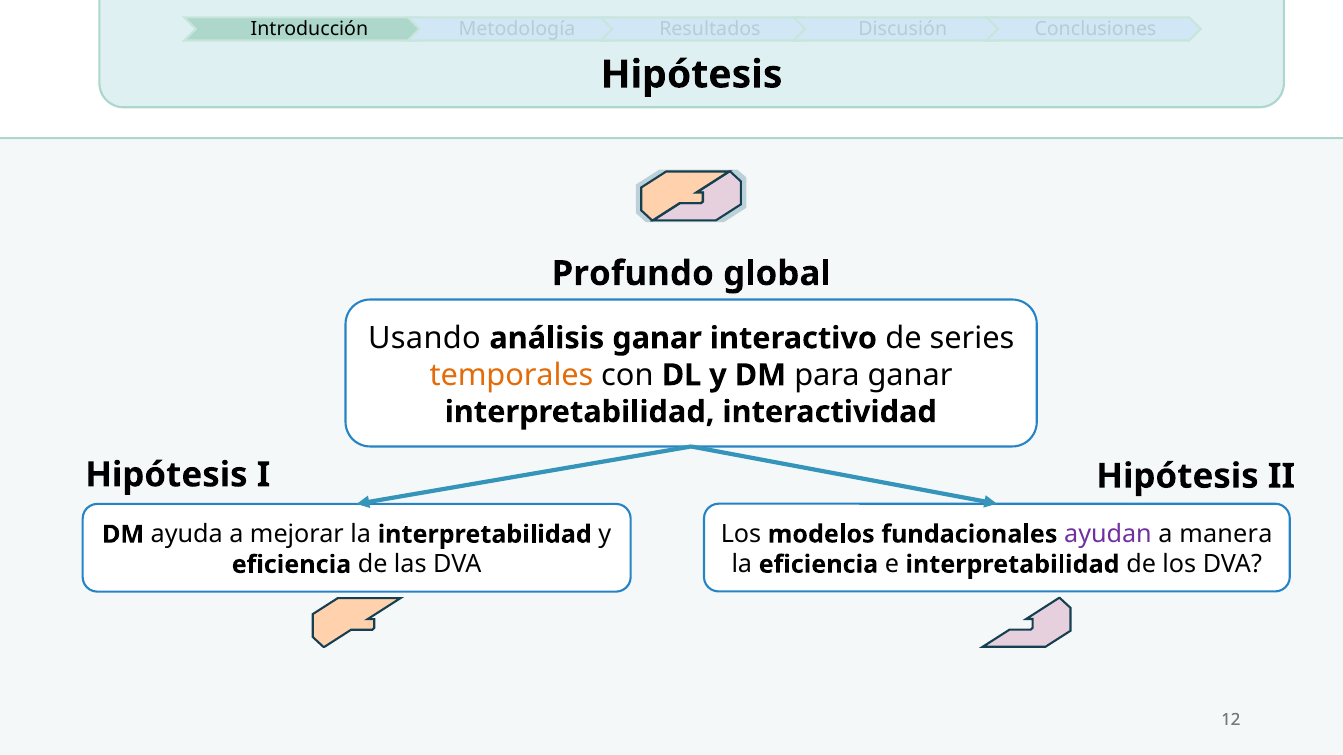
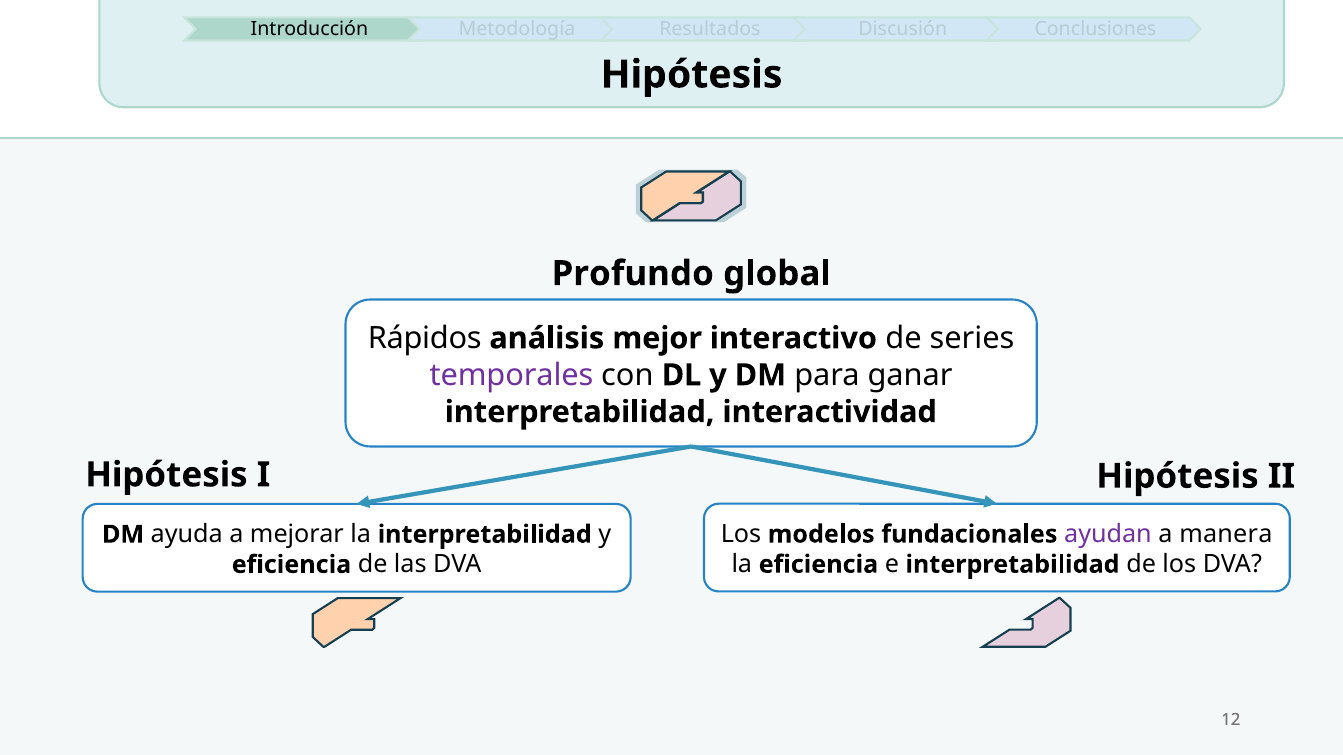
Usando: Usando -> Rápidos
análisis ganar: ganar -> mejor
temporales colour: orange -> purple
